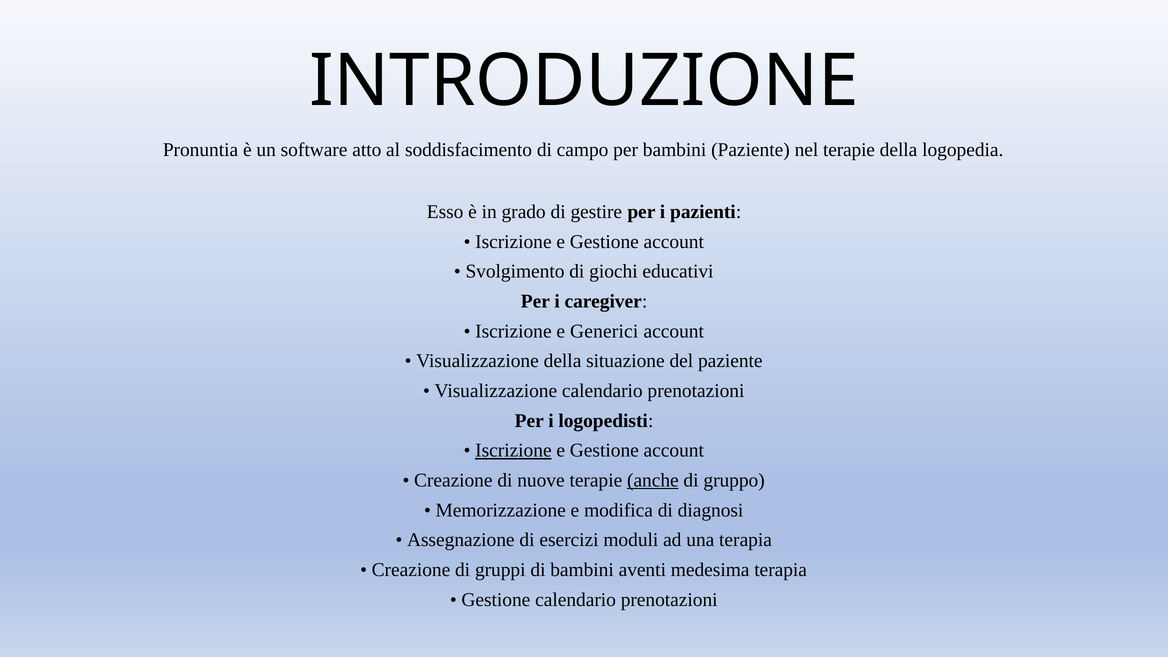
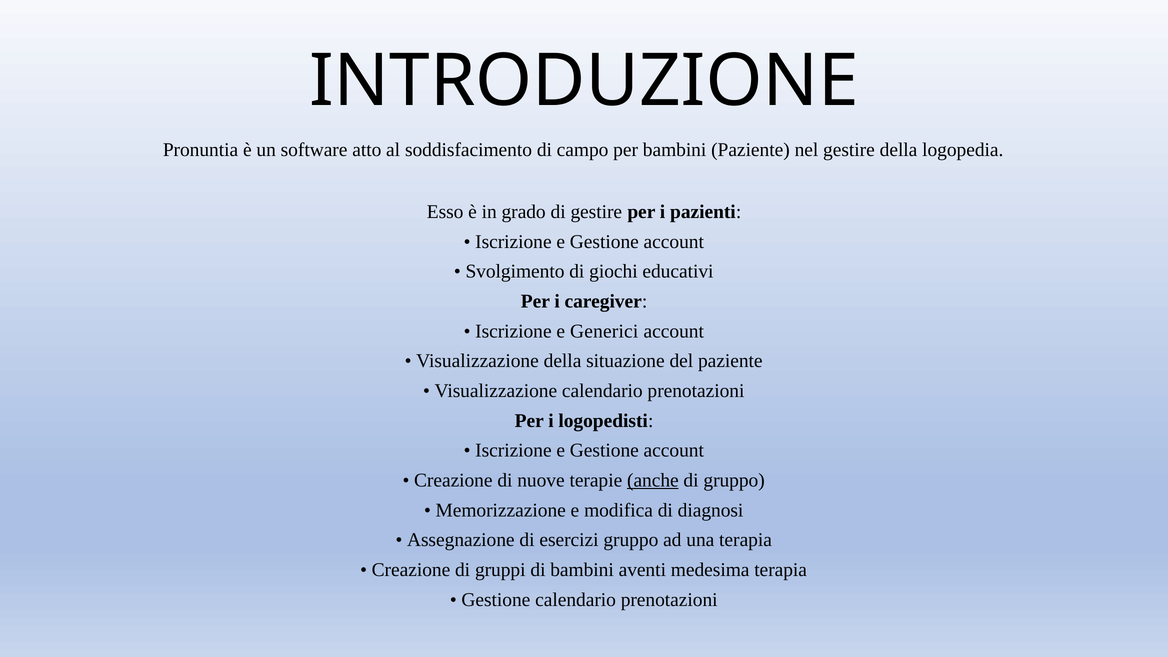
nel terapie: terapie -> gestire
Iscrizione at (513, 450) underline: present -> none
esercizi moduli: moduli -> gruppo
